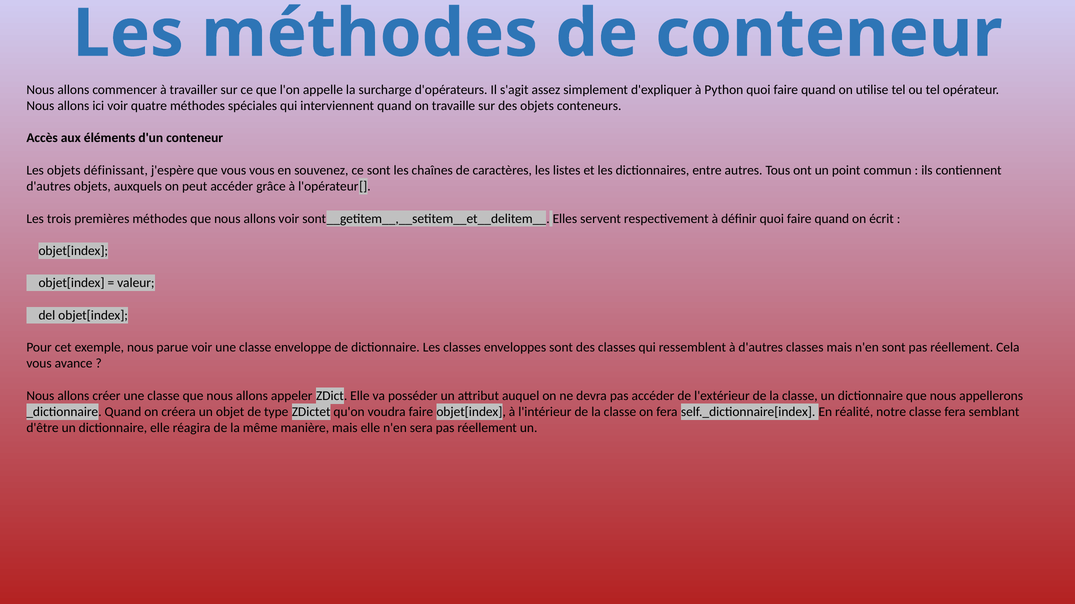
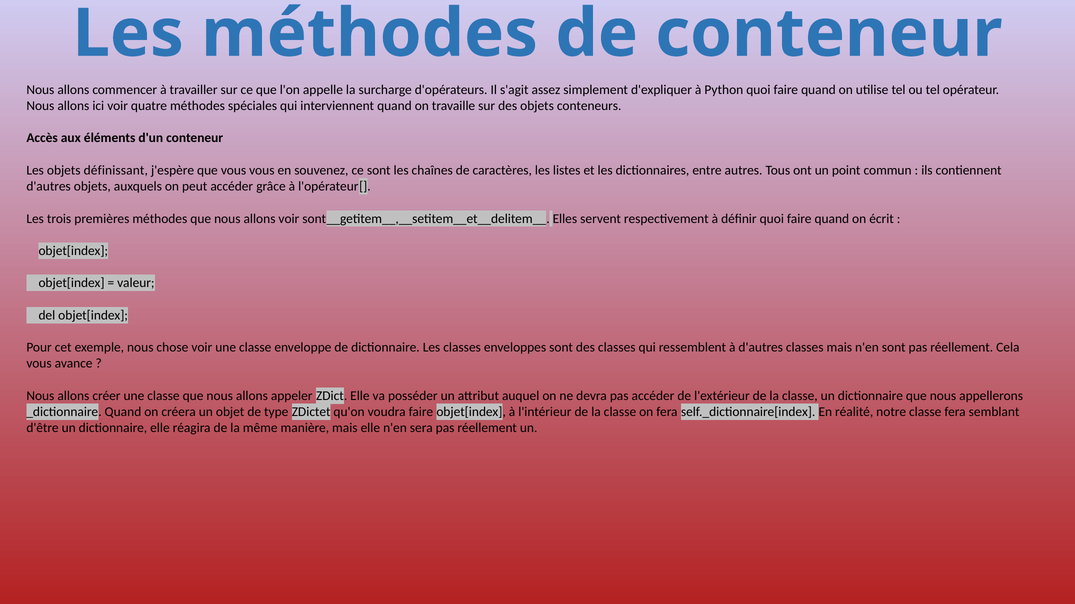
parue: parue -> chose
